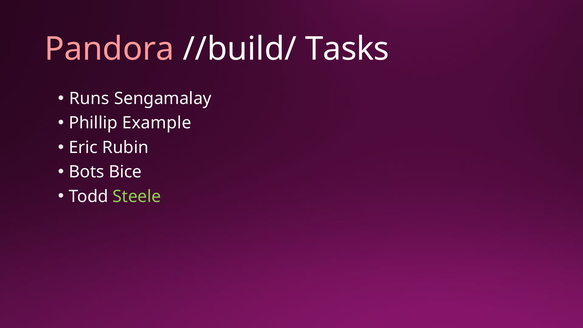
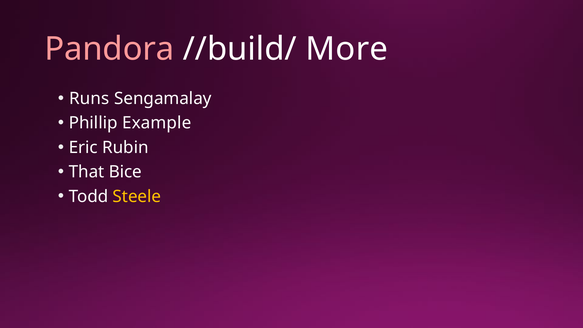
Tasks: Tasks -> More
Bots: Bots -> That
Steele colour: light green -> yellow
